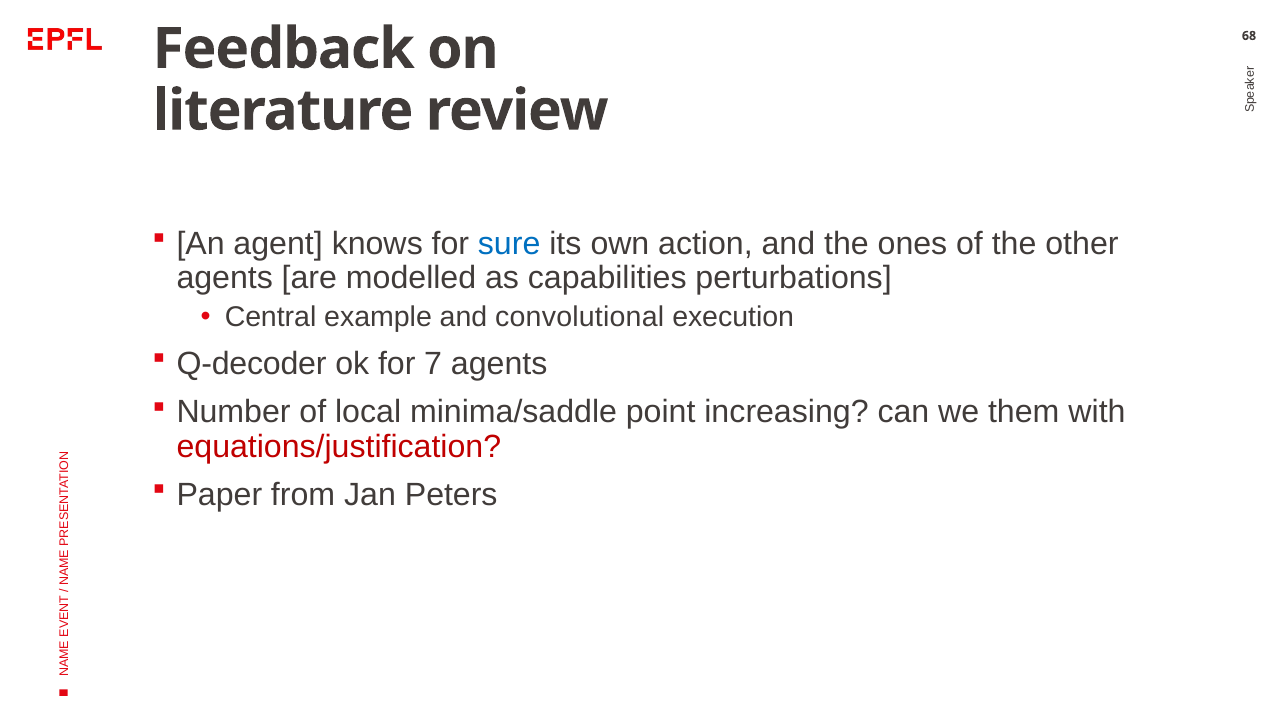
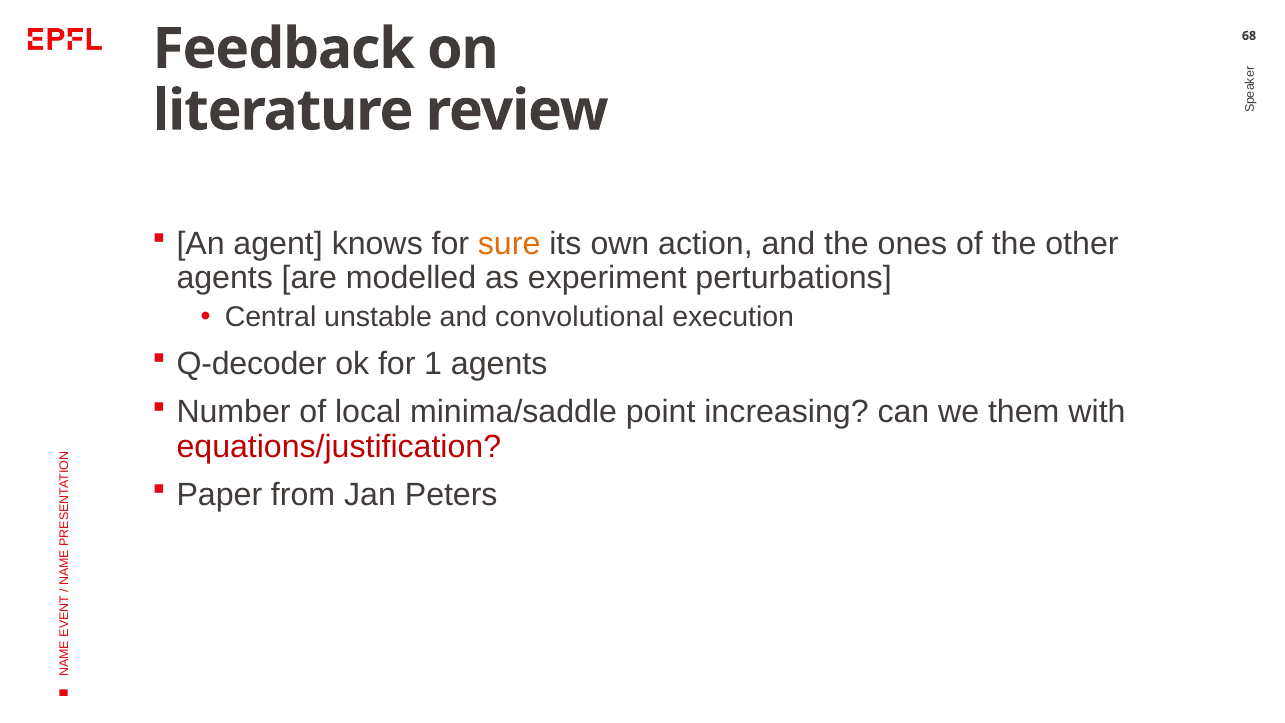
sure colour: blue -> orange
capabilities: capabilities -> experiment
example: example -> unstable
7: 7 -> 1
